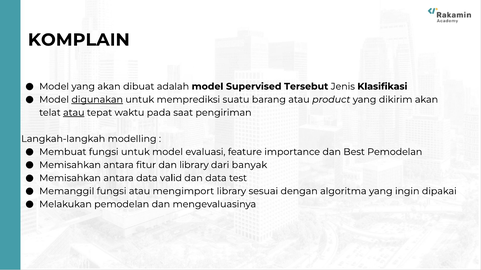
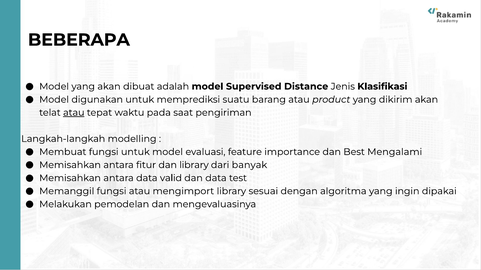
KOMPLAIN: KOMPLAIN -> BEBERAPA
Tersebut: Tersebut -> Distance
digunakan underline: present -> none
Best Pemodelan: Pemodelan -> Mengalami
